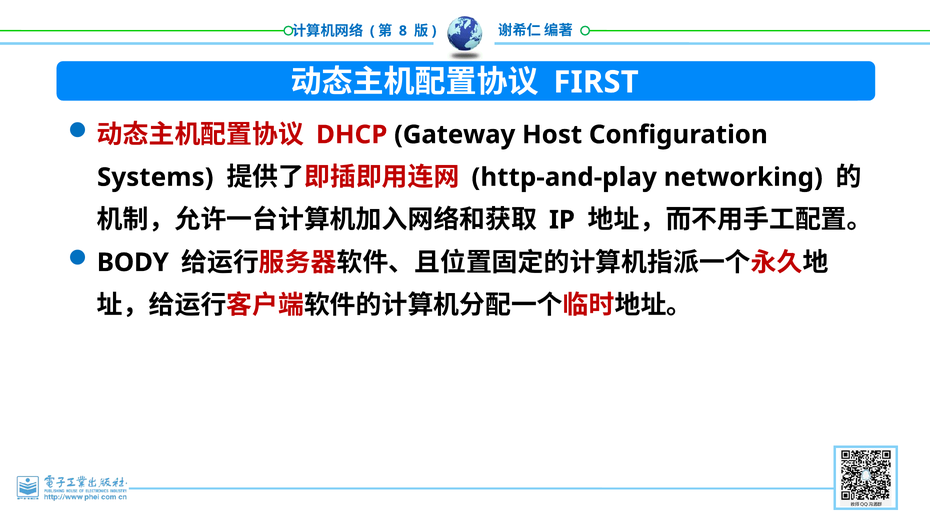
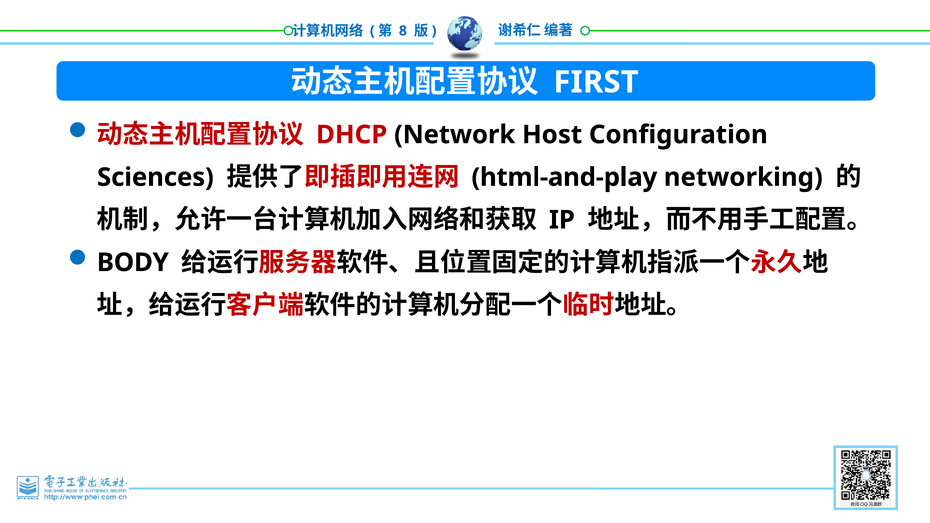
Gateway: Gateway -> Network
Systems: Systems -> Sciences
http-and-play: http-and-play -> html-and-play
